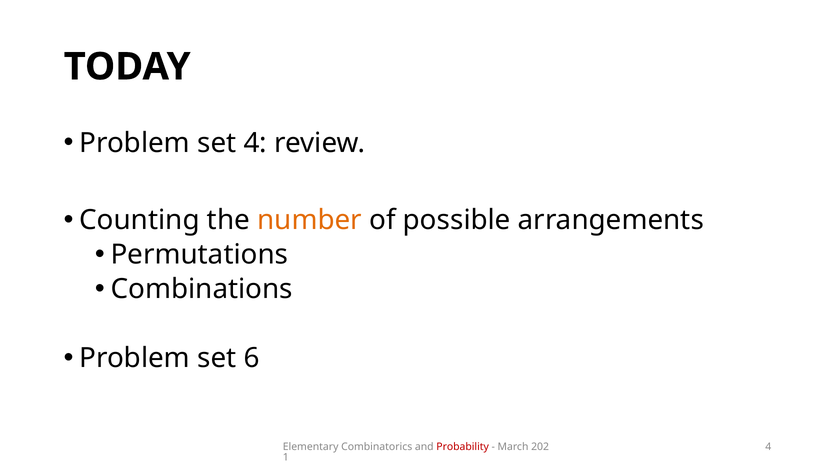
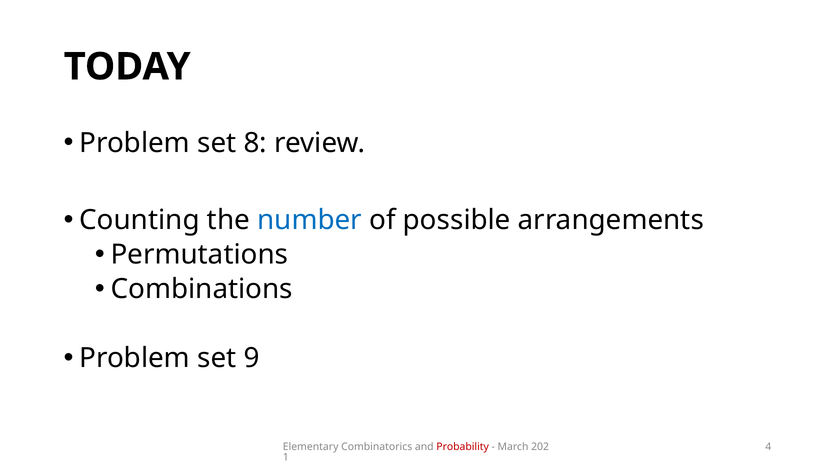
set 4: 4 -> 8
number colour: orange -> blue
6: 6 -> 9
